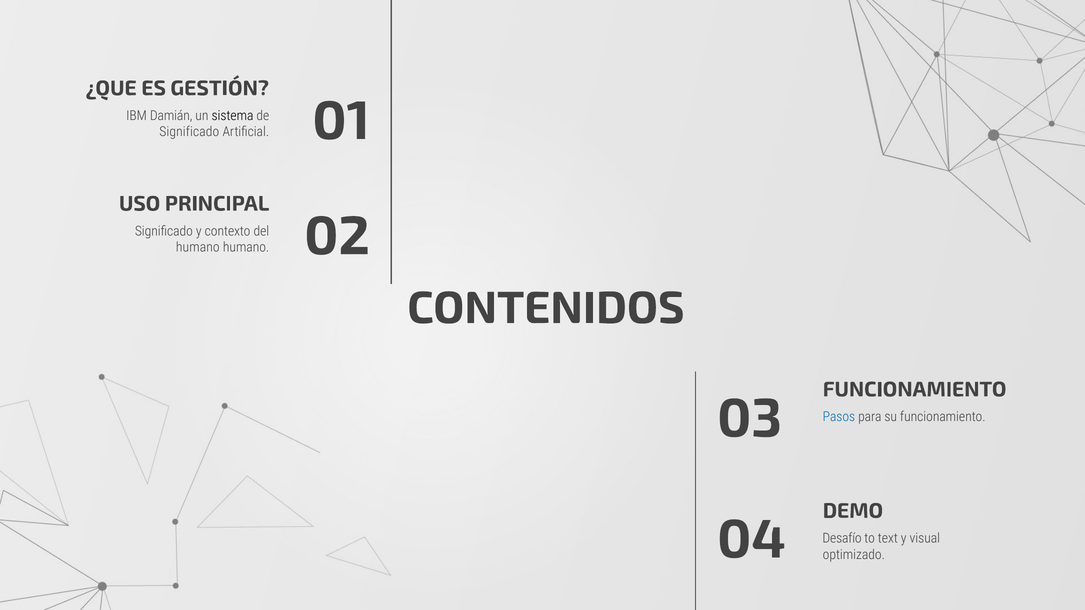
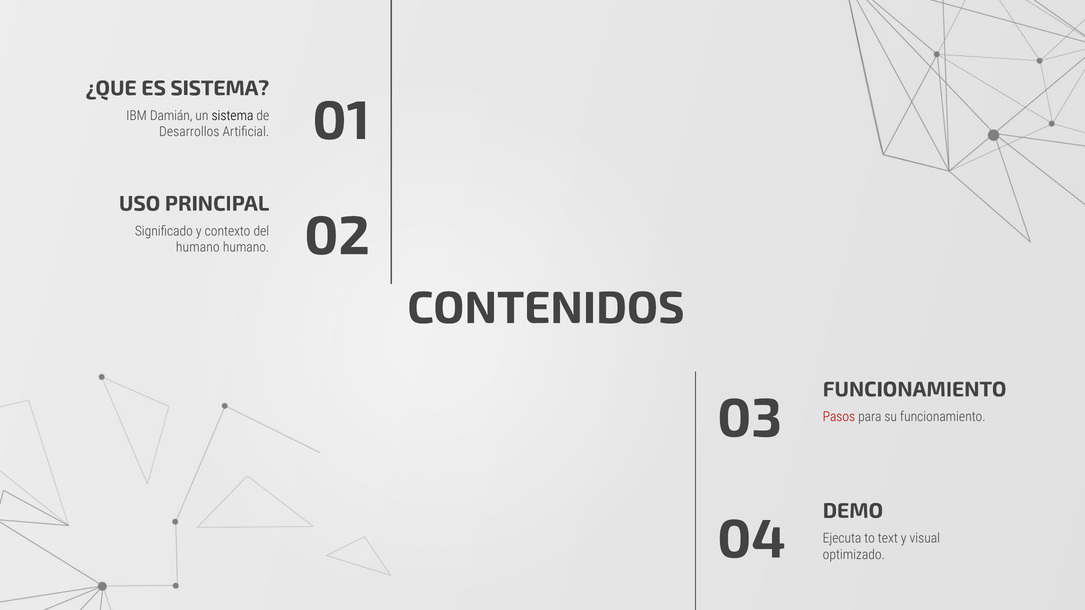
ES GESTIÓN: GESTIÓN -> SISTEMA
Significado at (189, 132): Significado -> Desarrollos
Pasos colour: blue -> red
Desafío: Desafío -> Ejecuta
